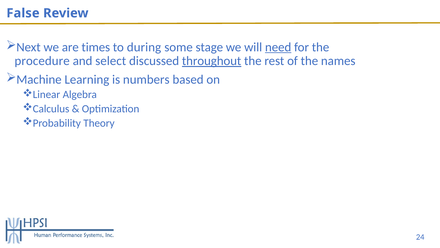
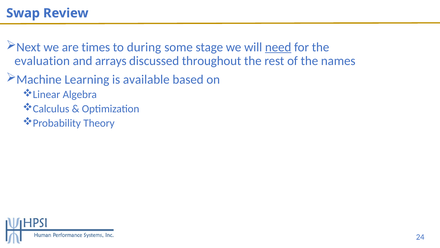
False: False -> Swap
procedure: procedure -> evaluation
select: select -> arrays
throughout underline: present -> none
numbers: numbers -> available
